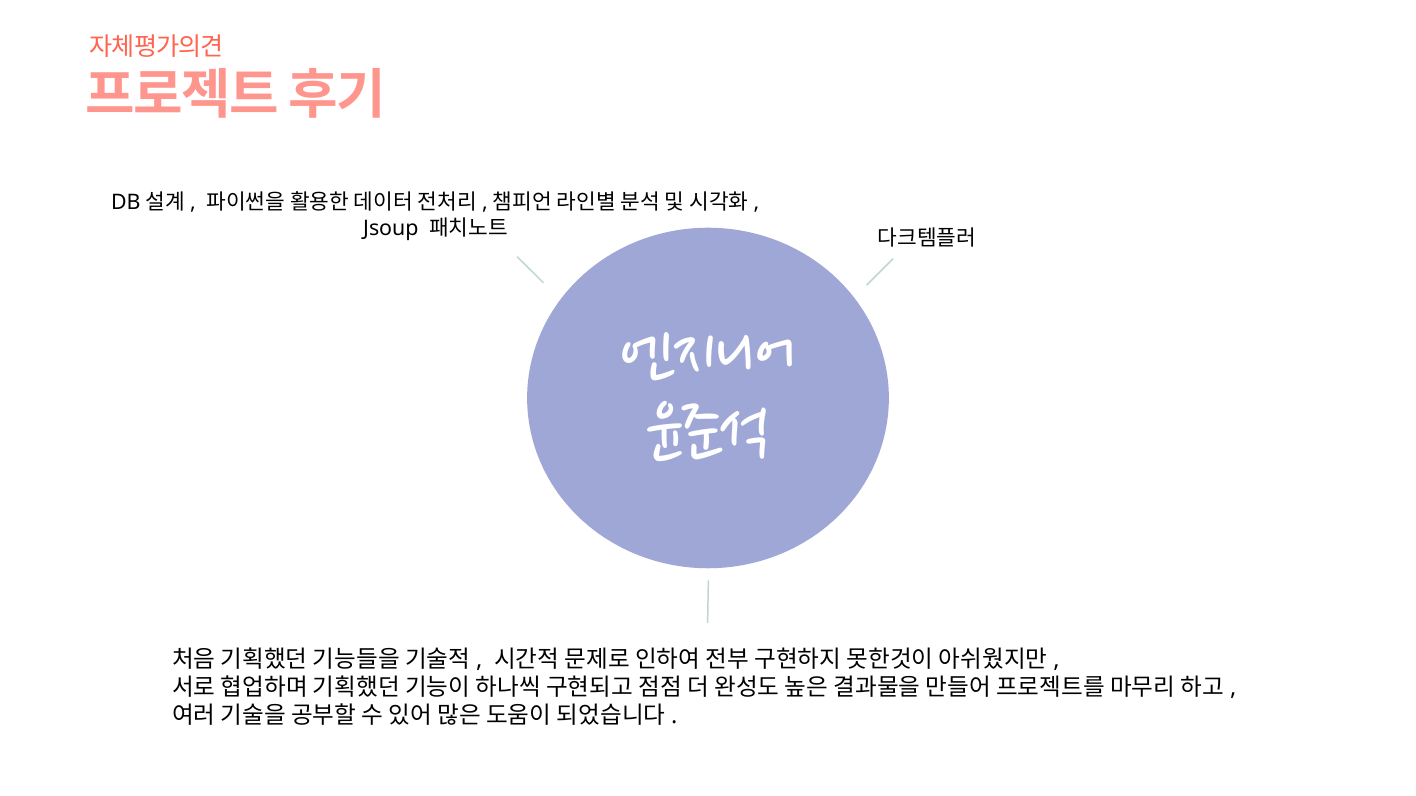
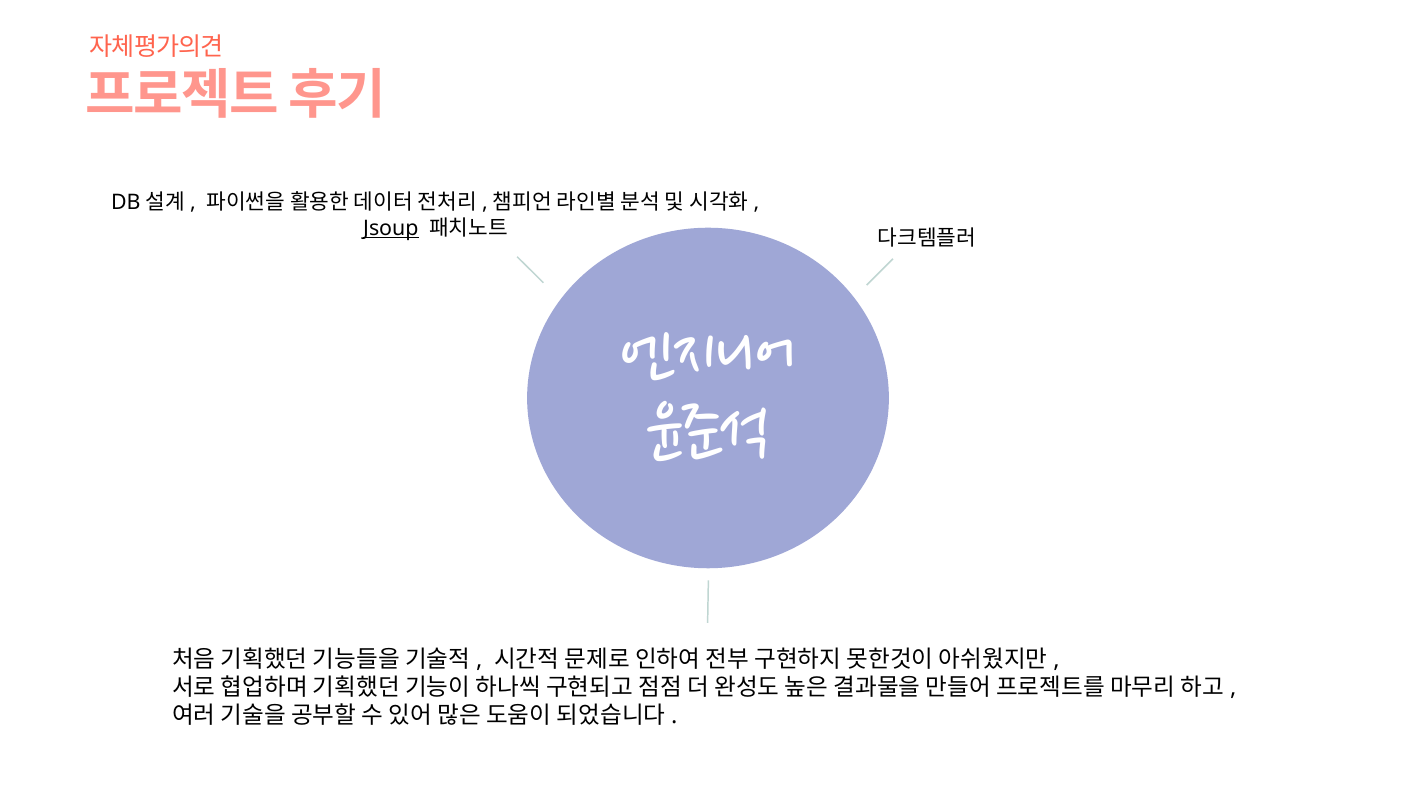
Jsoup underline: none -> present
